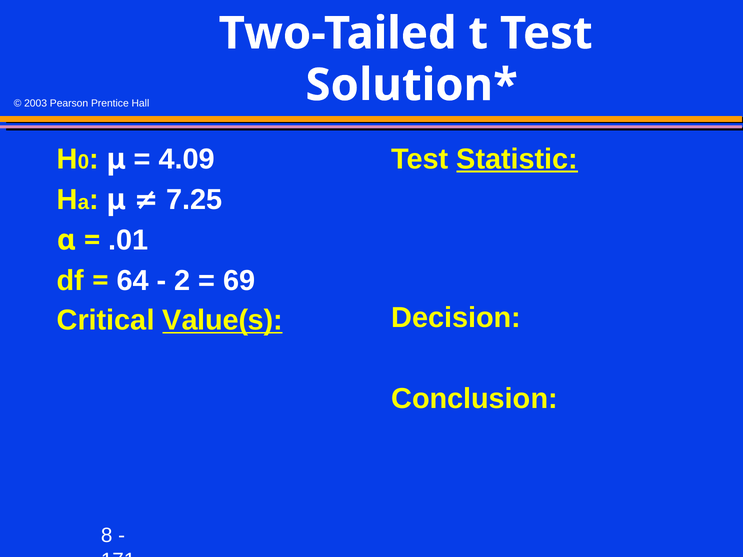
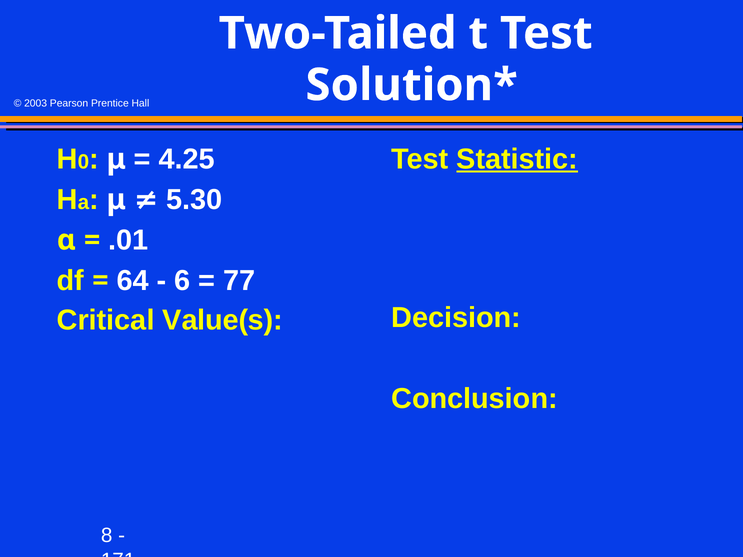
4.09: 4.09 -> 4.25
7.25: 7.25 -> 5.30
2: 2 -> 6
69: 69 -> 77
Value(s underline: present -> none
